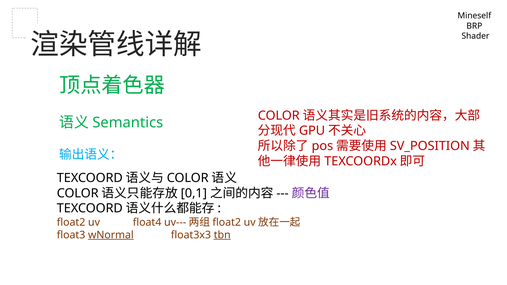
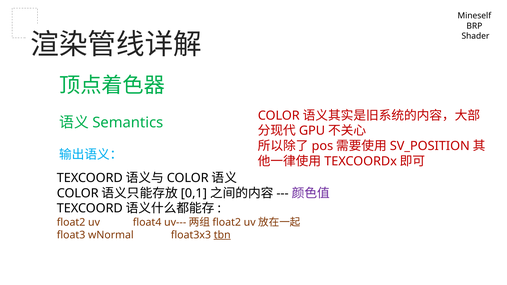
wNormal underline: present -> none
